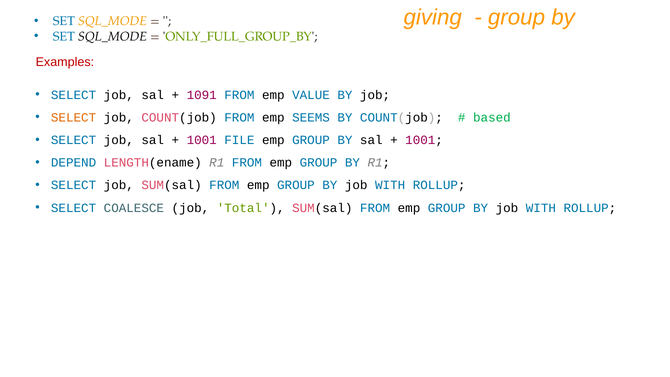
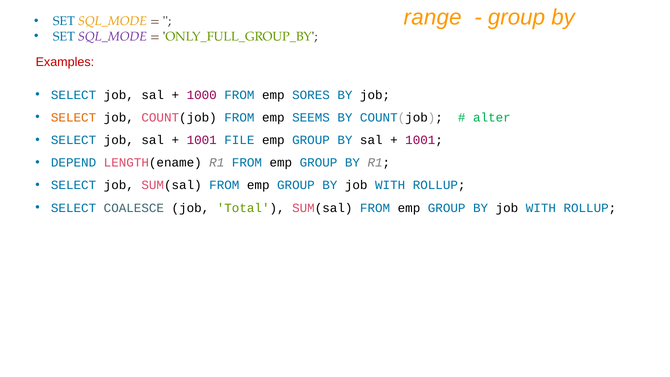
giving: giving -> range
SQL_MODE at (112, 36) colour: black -> purple
1091: 1091 -> 1000
VALUE: VALUE -> SORES
based: based -> alter
